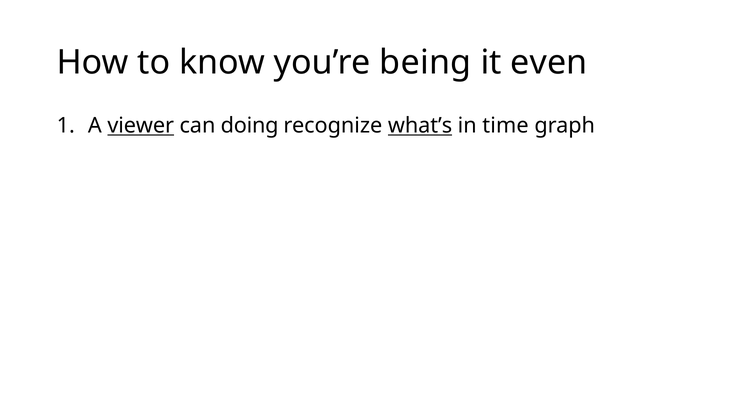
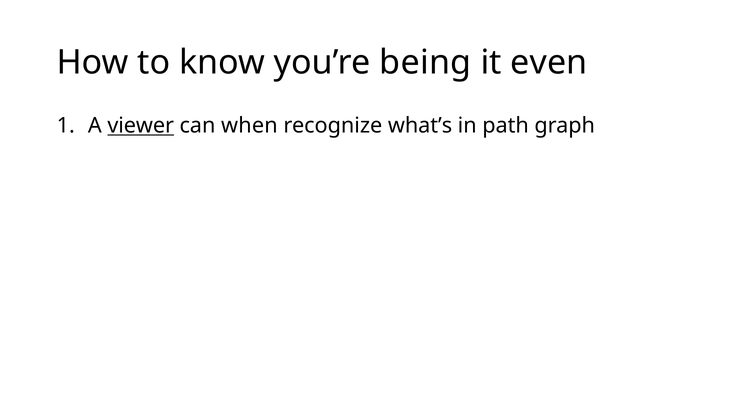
doing: doing -> when
what’s underline: present -> none
time: time -> path
